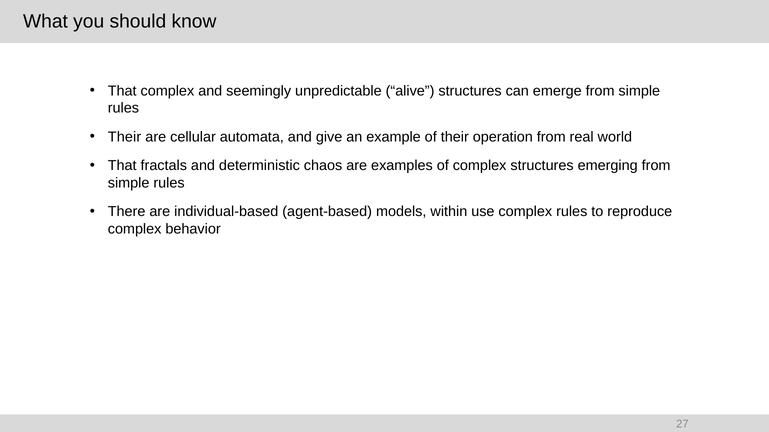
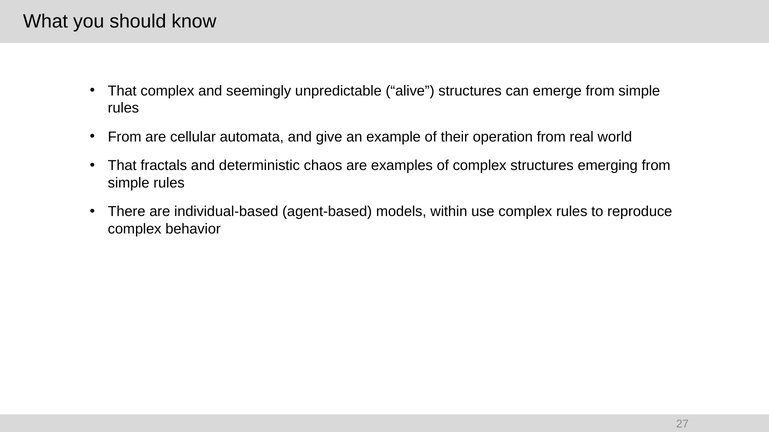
Their at (125, 137): Their -> From
